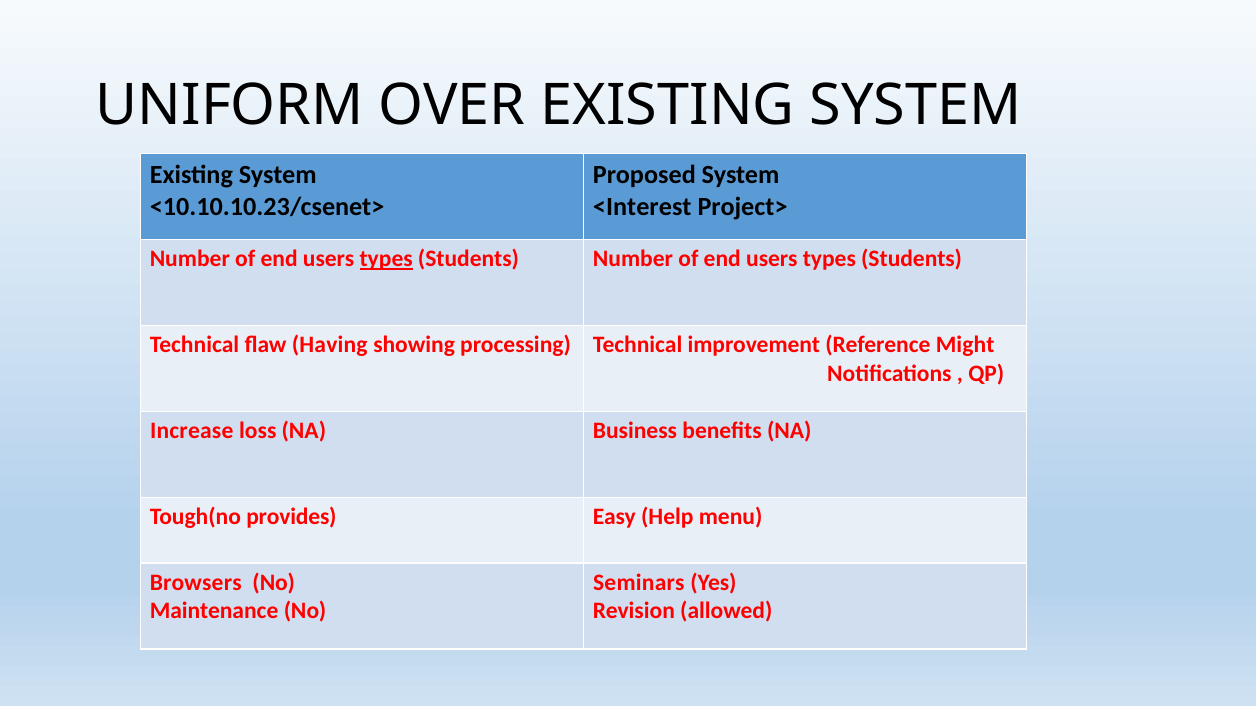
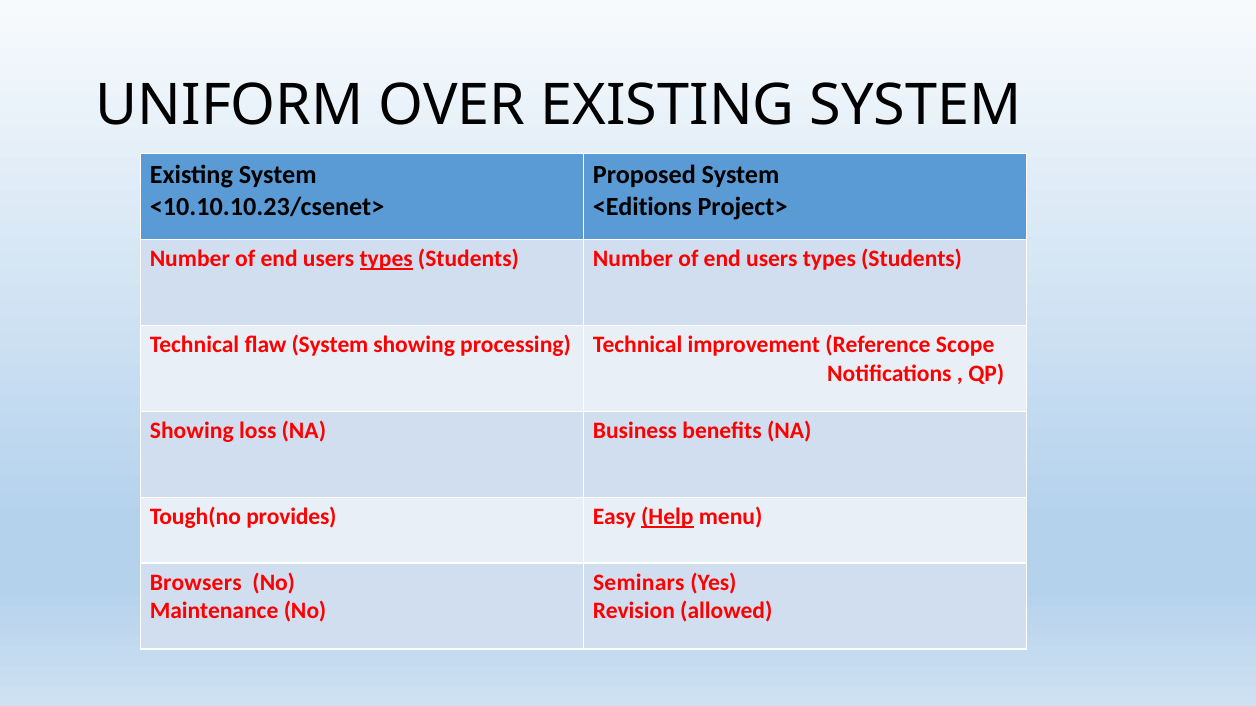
<Interest: <Interest -> <Editions
flaw Having: Having -> System
Might: Might -> Scope
Increase at (192, 431): Increase -> Showing
Help underline: none -> present
